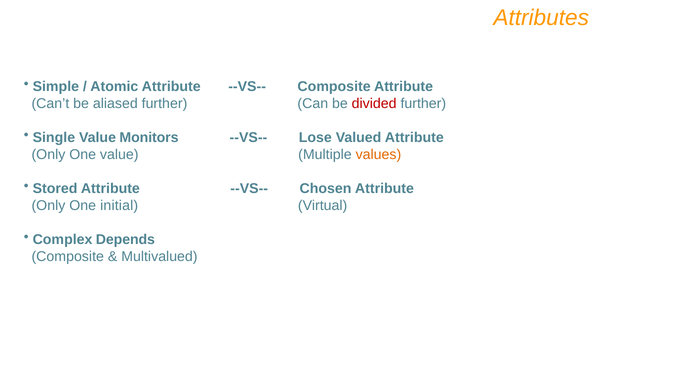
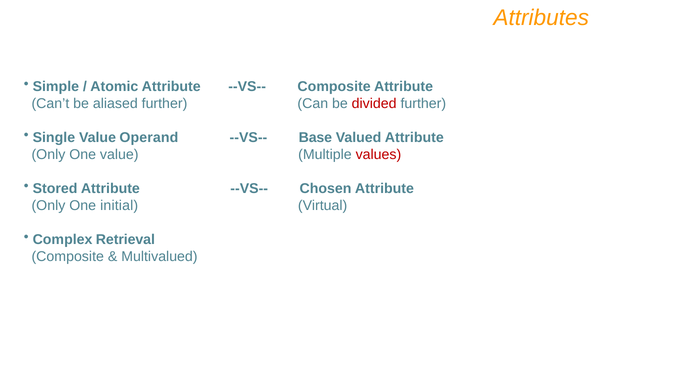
Monitors: Monitors -> Operand
Lose: Lose -> Base
values colour: orange -> red
Depends: Depends -> Retrieval
